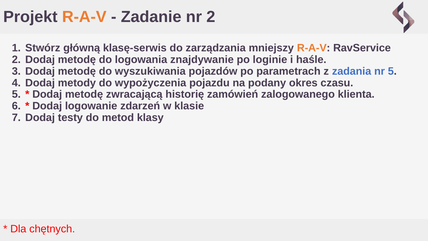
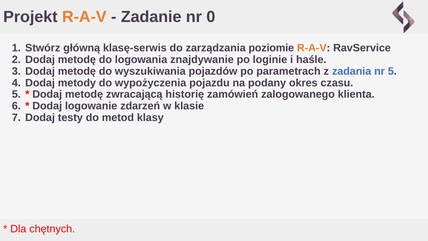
nr 2: 2 -> 0
mniejszy: mniejszy -> poziomie
